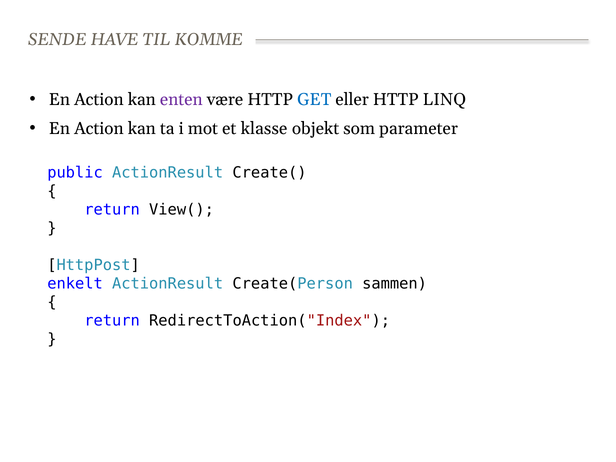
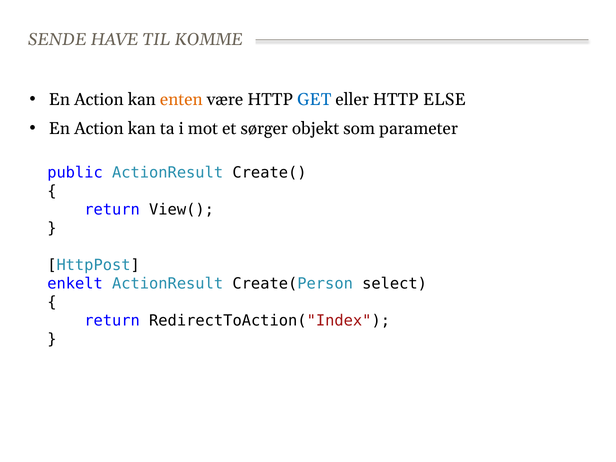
enten colour: purple -> orange
LINQ: LINQ -> ELSE
klasse: klasse -> sørger
sammen: sammen -> select
